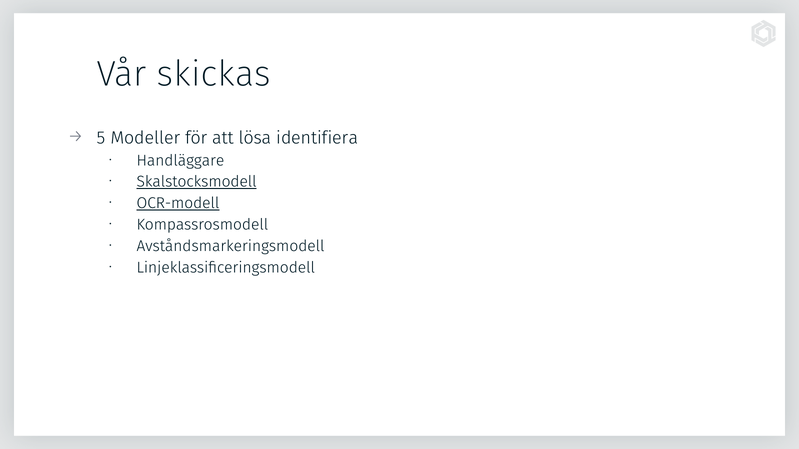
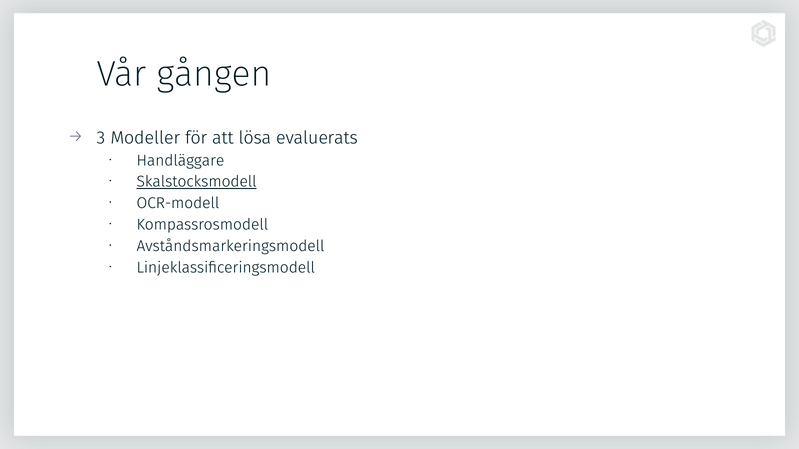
skickas: skickas -> gången
5: 5 -> 3
identifiera: identifiera -> evaluerats
OCR-modell underline: present -> none
